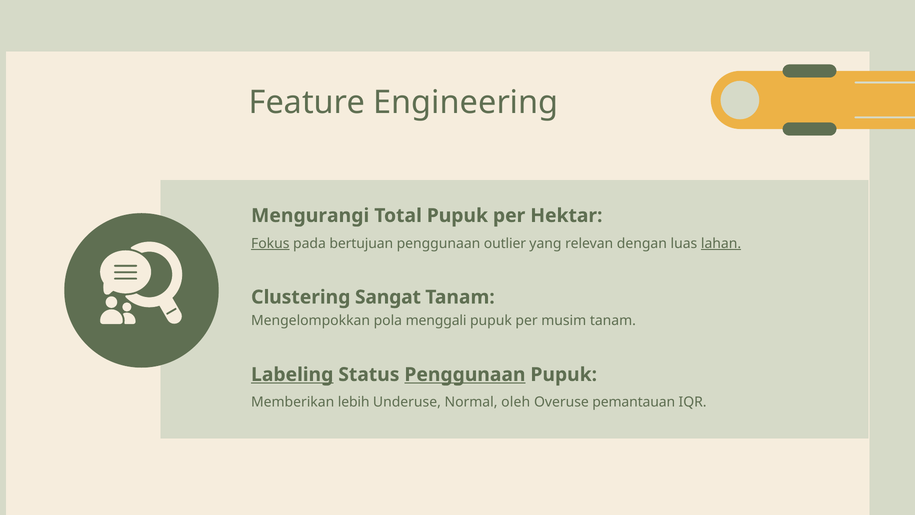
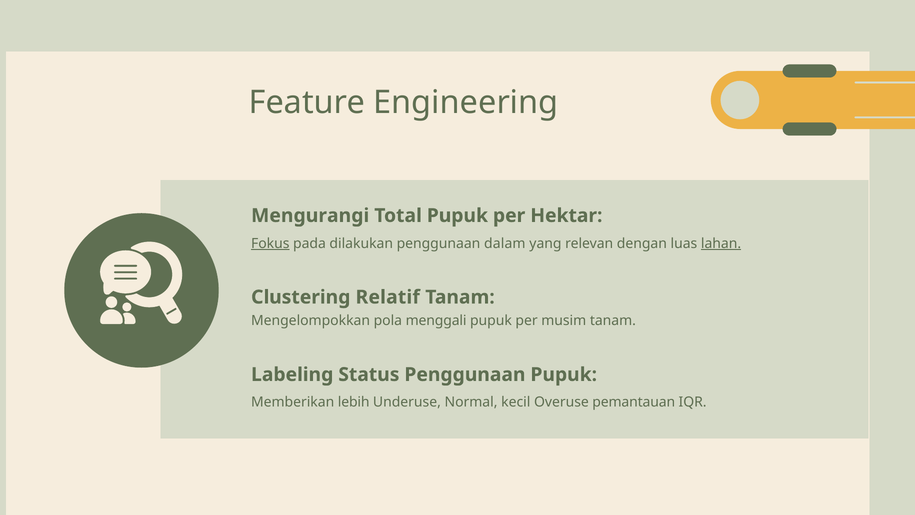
bertujuan: bertujuan -> dilakukan
outlier: outlier -> dalam
Sangat: Sangat -> Relatif
Labeling underline: present -> none
Penggunaan at (465, 374) underline: present -> none
oleh: oleh -> kecil
